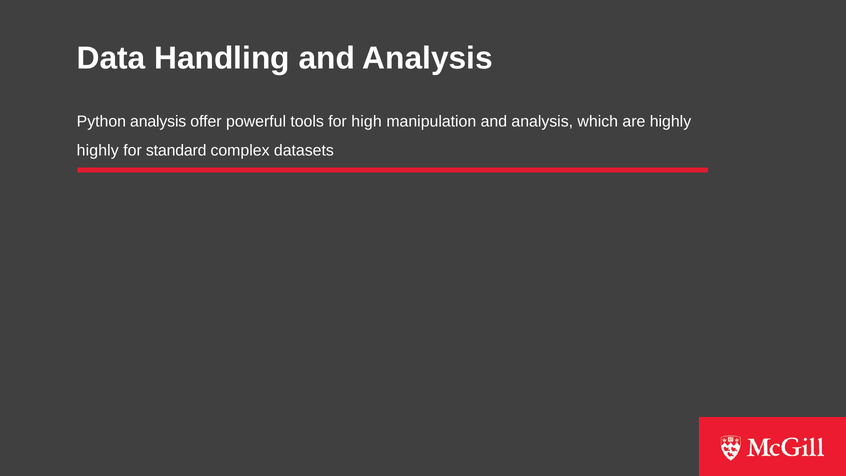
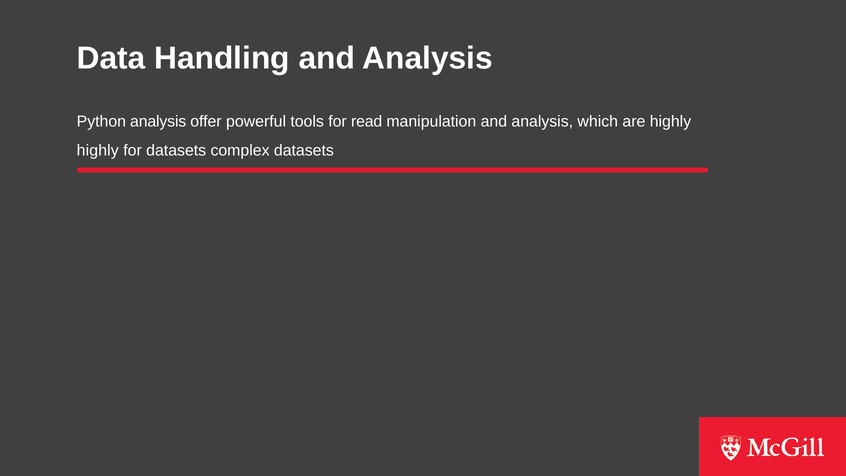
high: high -> read
for standard: standard -> datasets
